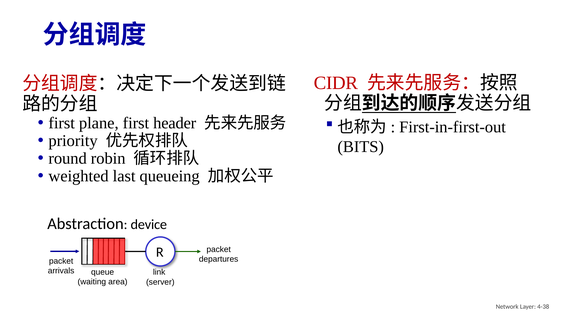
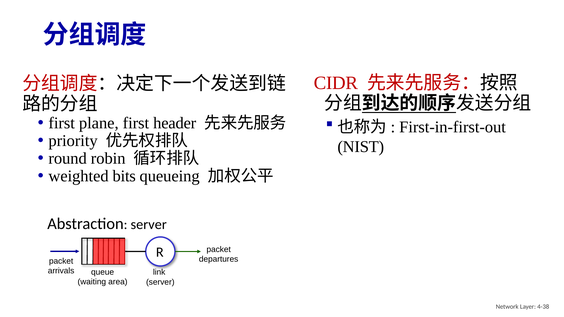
BITS: BITS -> NIST
last: last -> bits
device at (149, 225): device -> server
